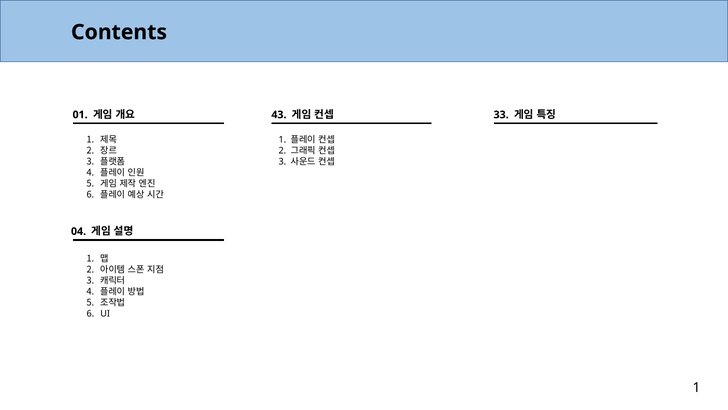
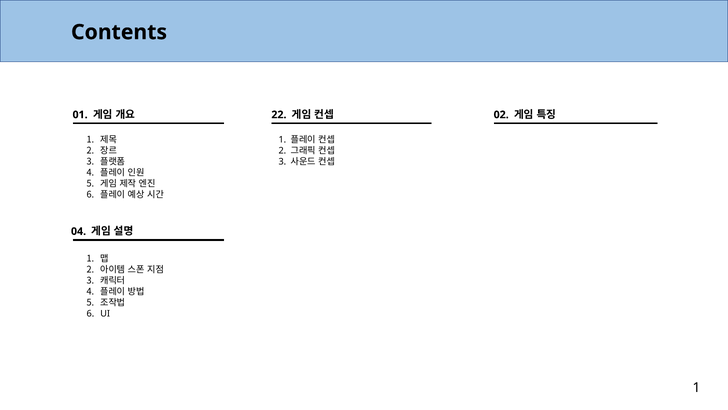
43: 43 -> 22
33: 33 -> 02
